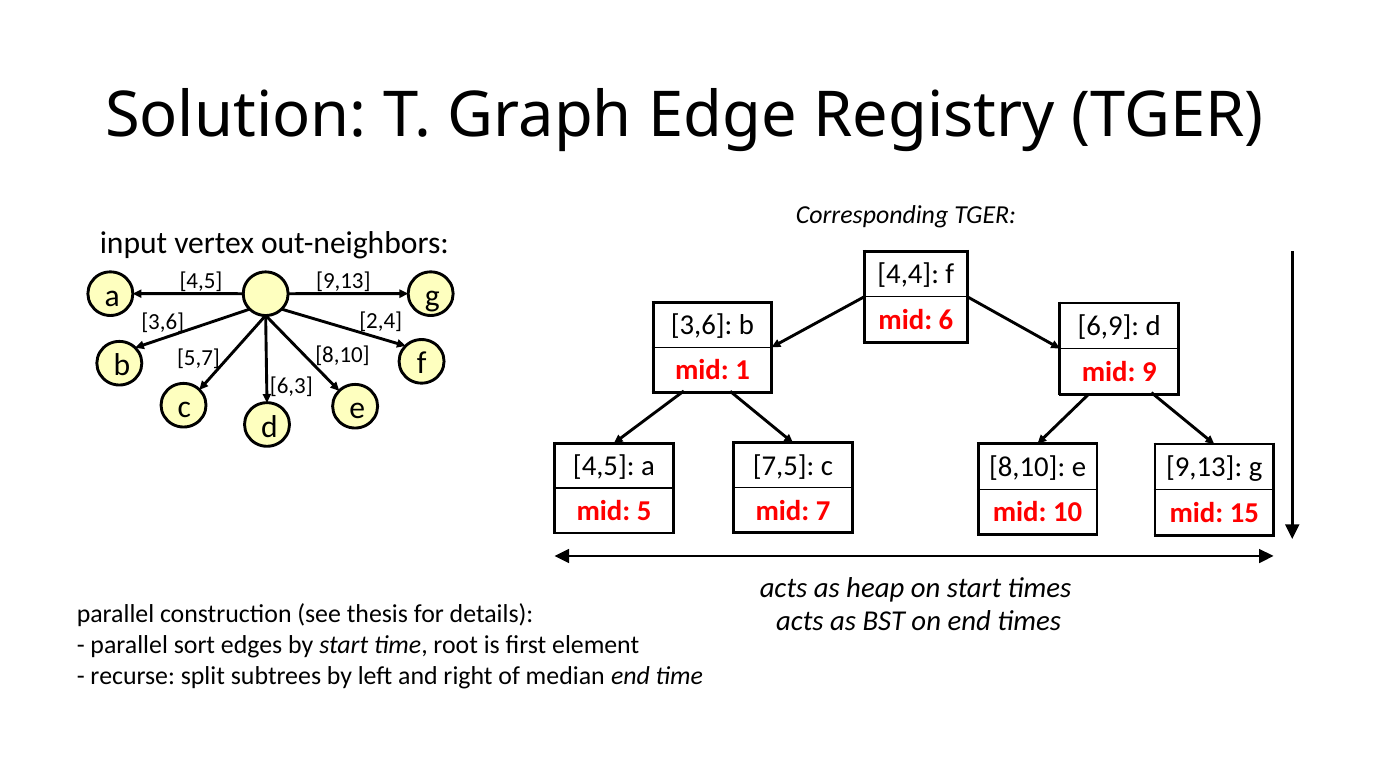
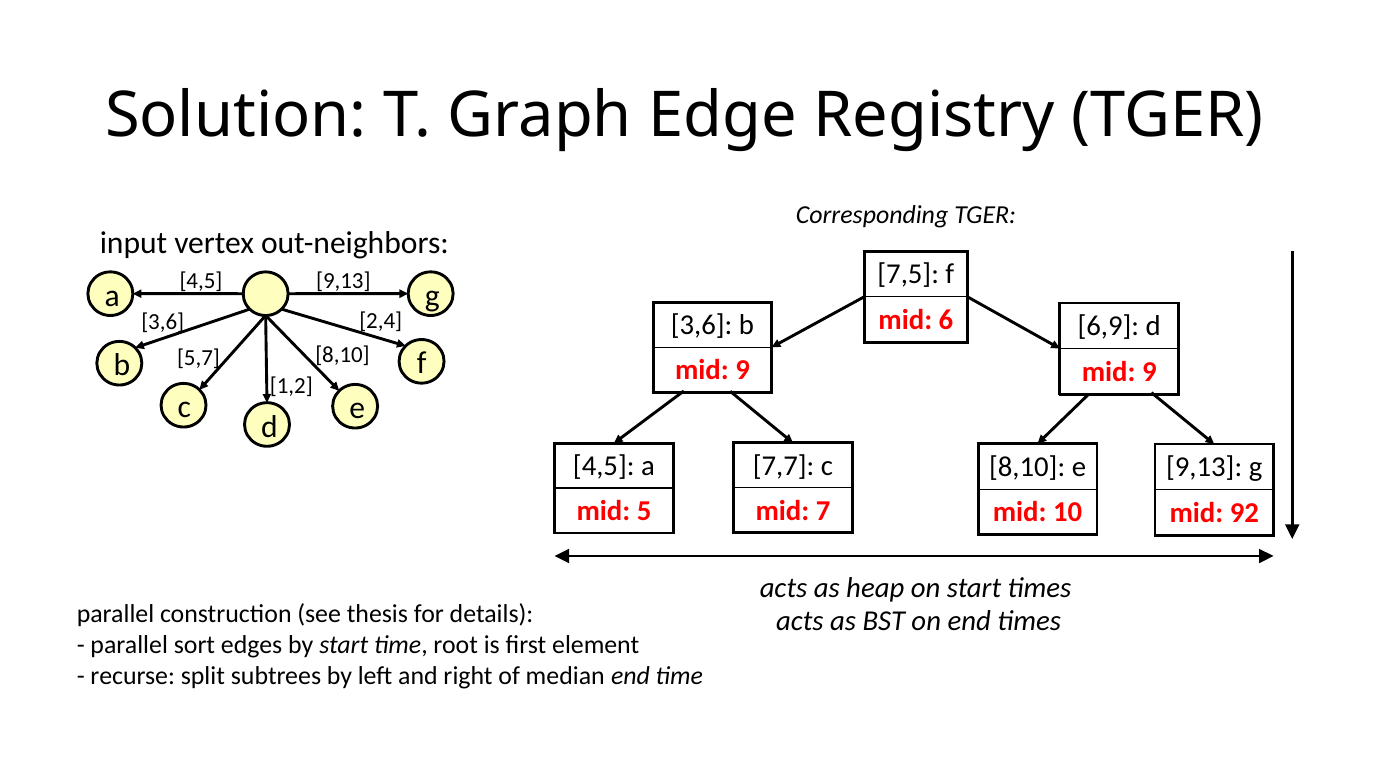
4,4: 4,4 -> 7,5
1 at (743, 370): 1 -> 9
6,3: 6,3 -> 1,2
7,5: 7,5 -> 7,7
15: 15 -> 92
